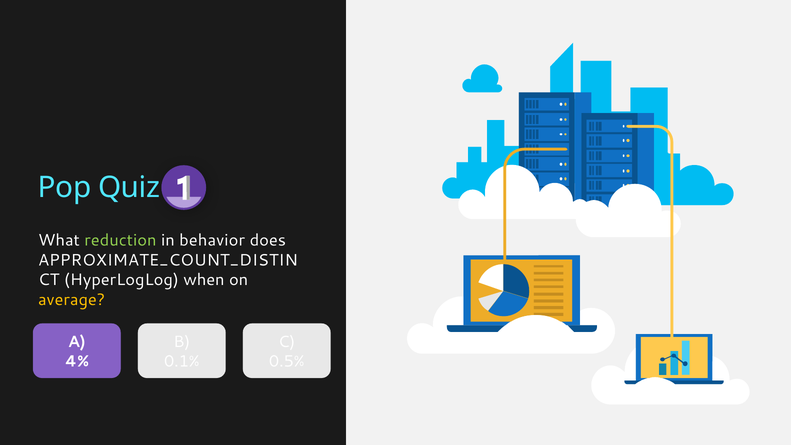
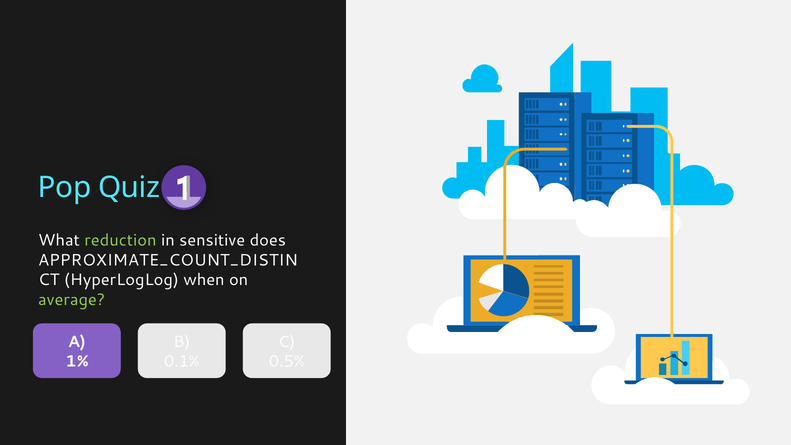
behavior: behavior -> sensitive
average colour: yellow -> light green
4%: 4% -> 1%
